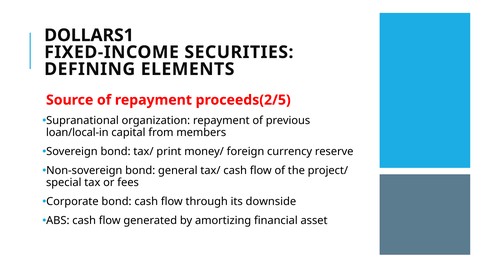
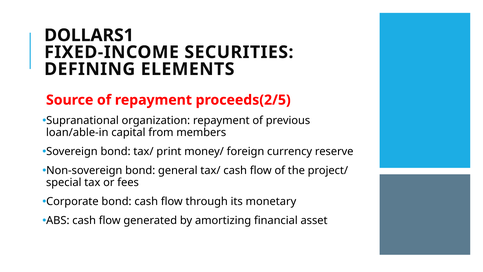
loan/local-in: loan/local-in -> loan/able-in
downside: downside -> monetary
